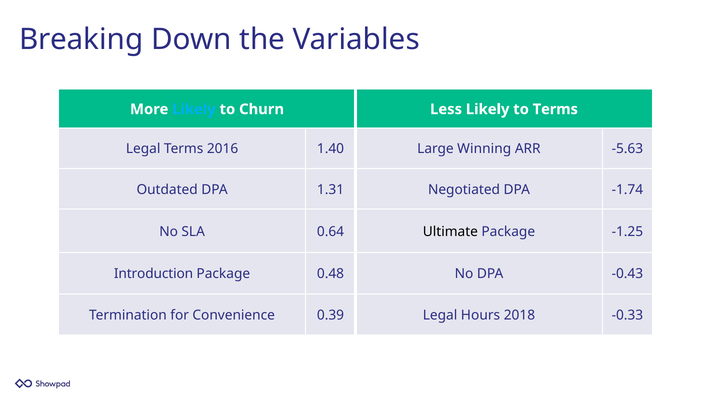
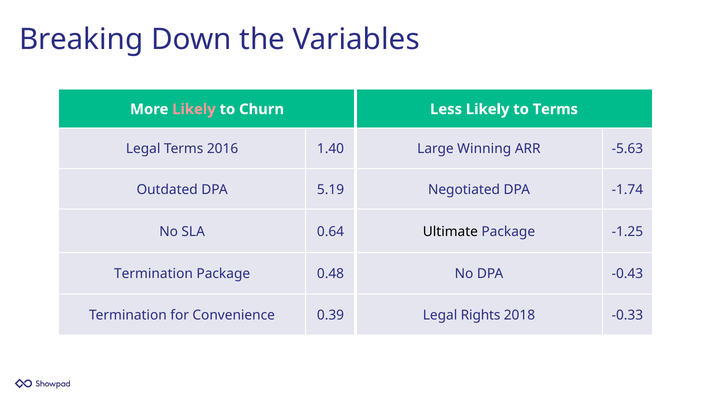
Likely at (194, 109) colour: light blue -> pink
1.31: 1.31 -> 5.19
Introduction at (154, 274): Introduction -> Termination
Hours: Hours -> Rights
